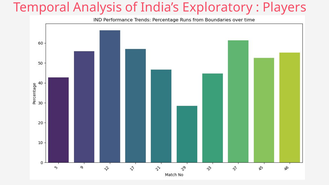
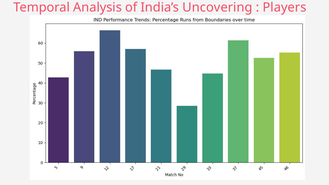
Exploratory: Exploratory -> Uncovering
